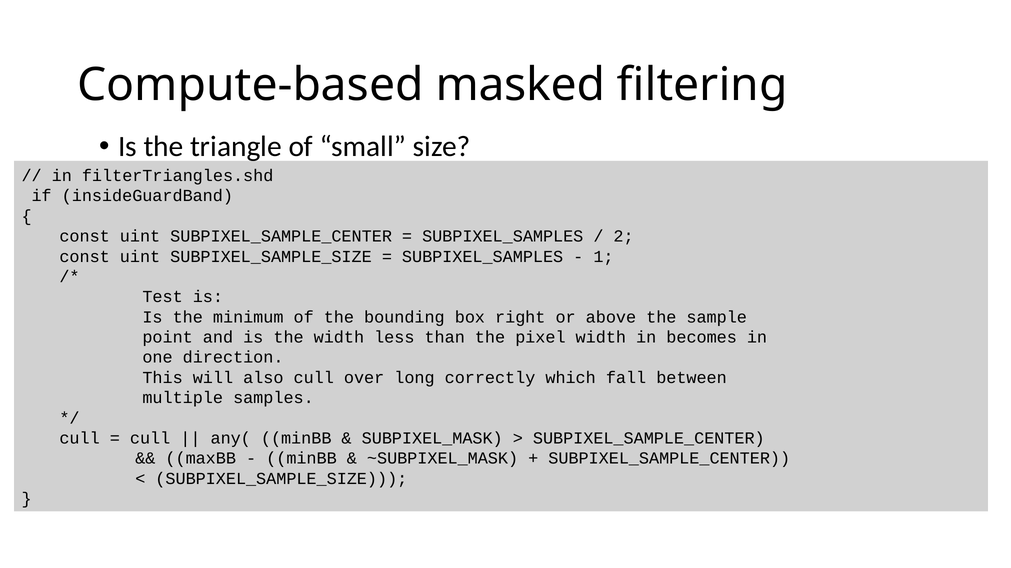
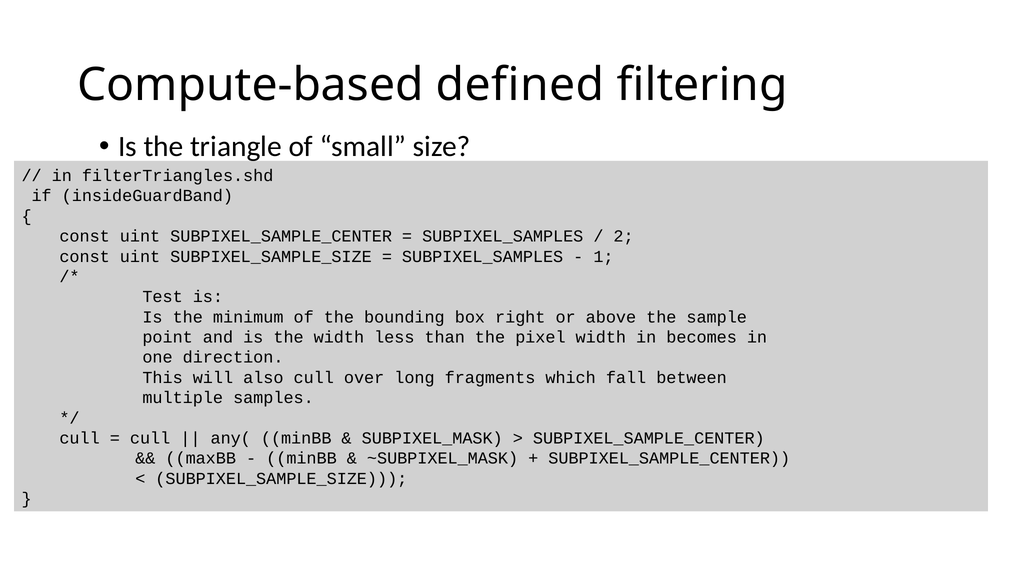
masked: masked -> defined
correctly: correctly -> fragments
